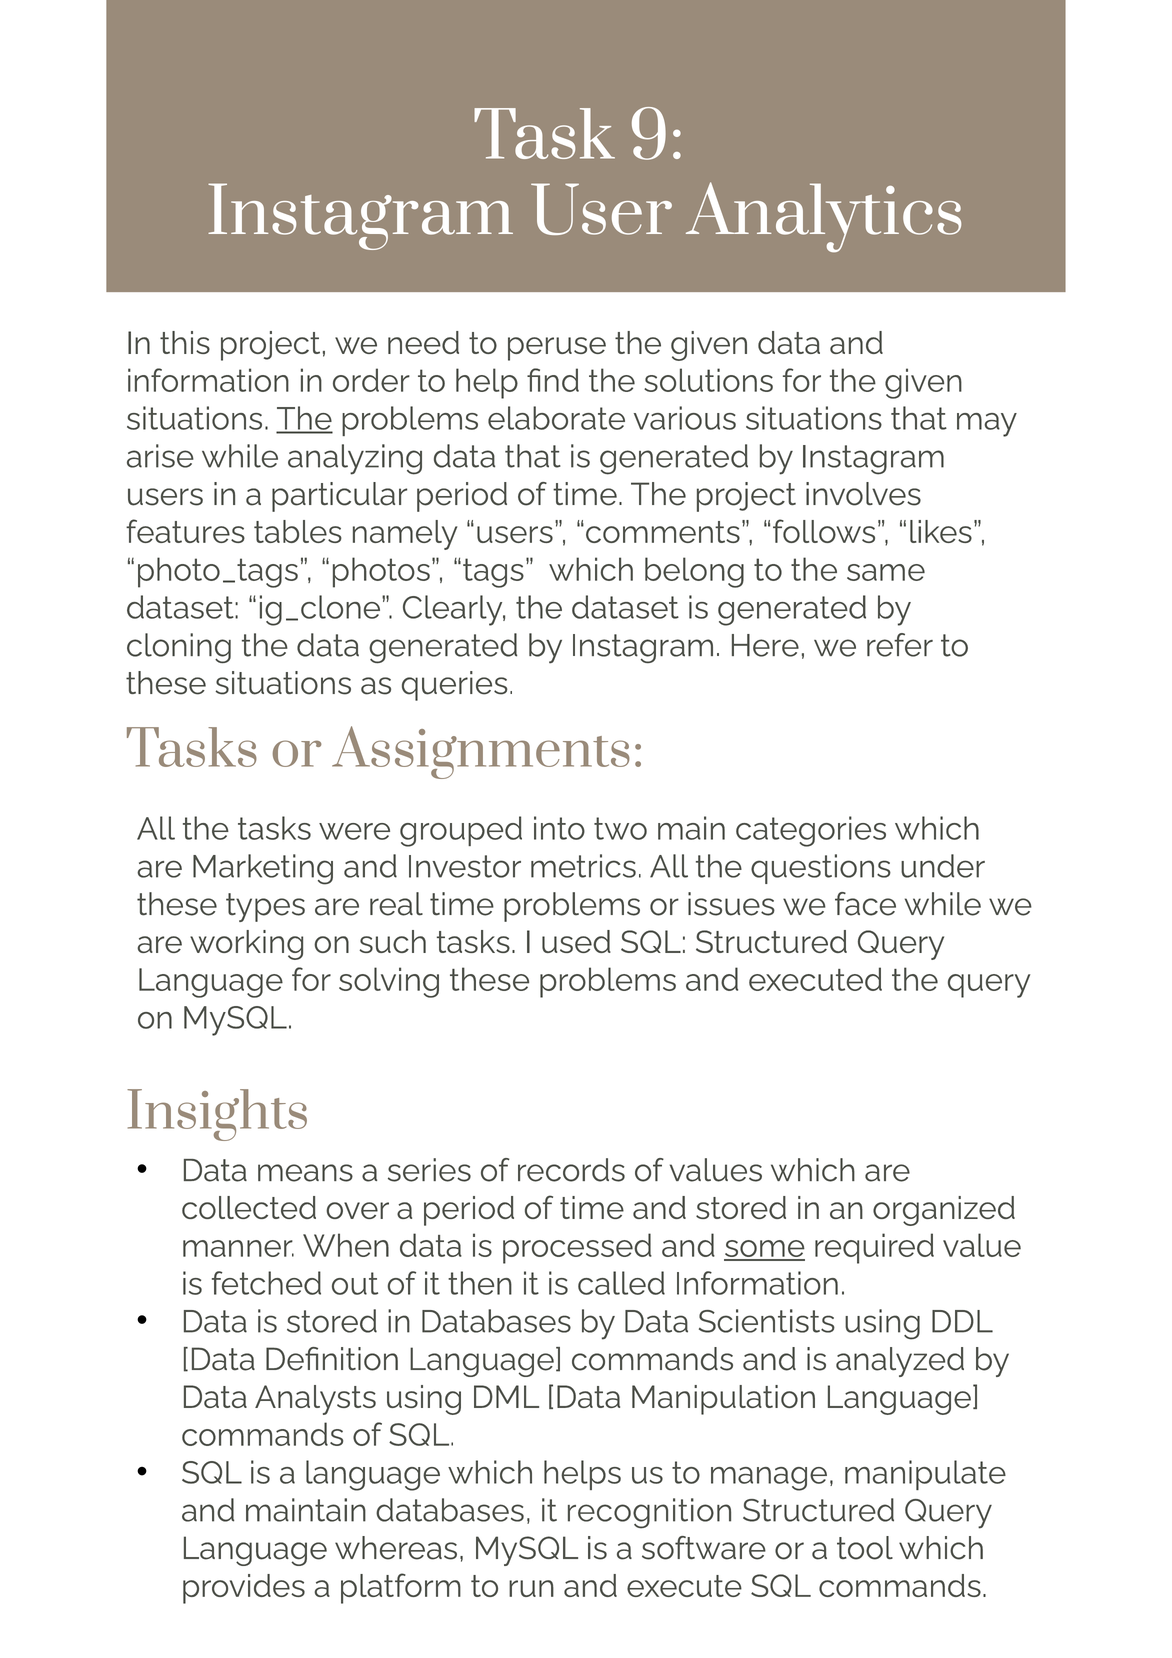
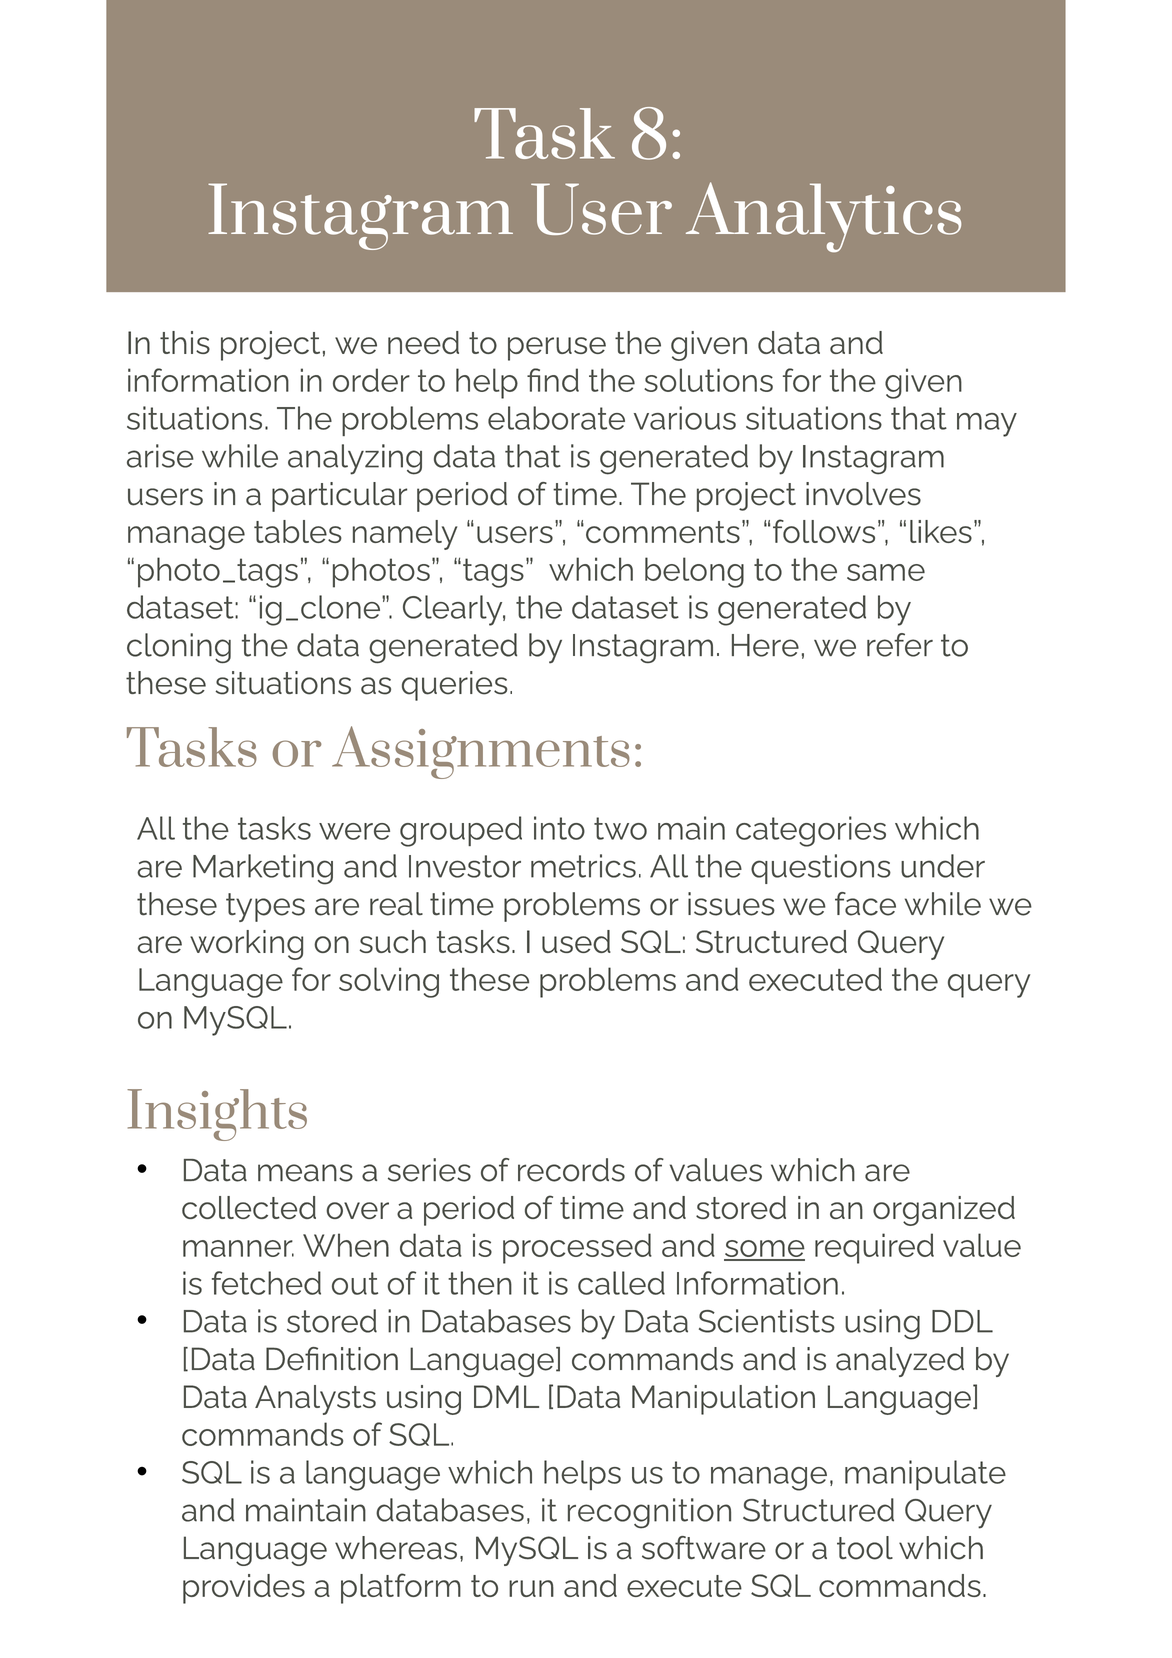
9: 9 -> 8
The at (304, 419) underline: present -> none
features at (186, 532): features -> manage
